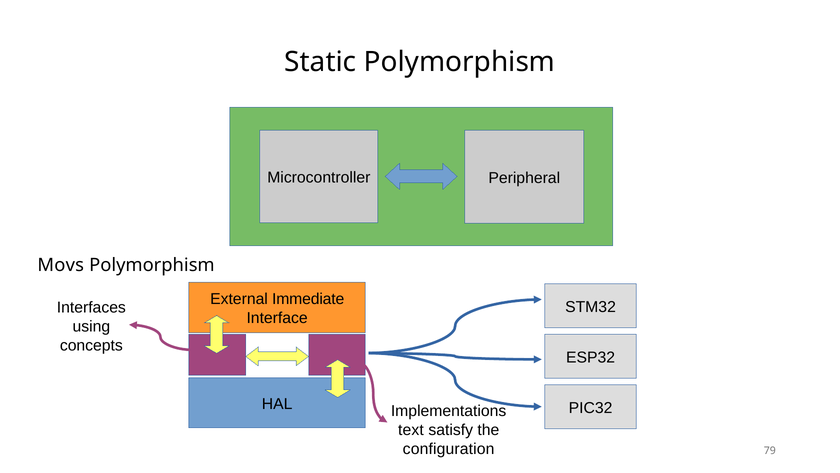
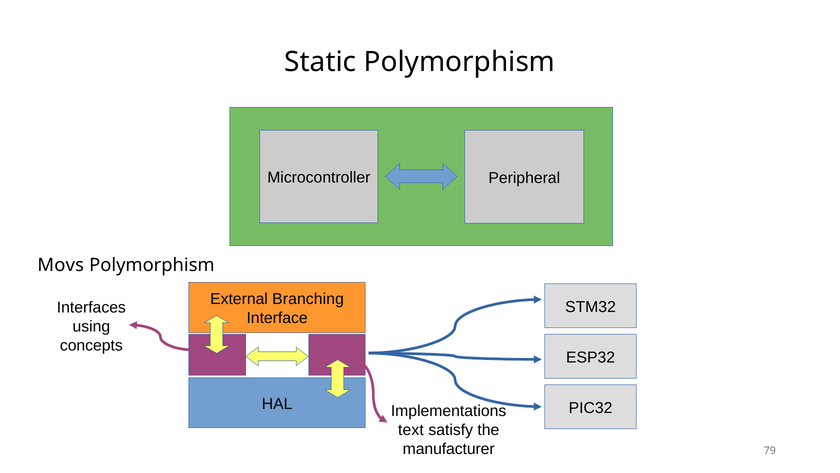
Immediate: Immediate -> Branching
configuration: configuration -> manufacturer
